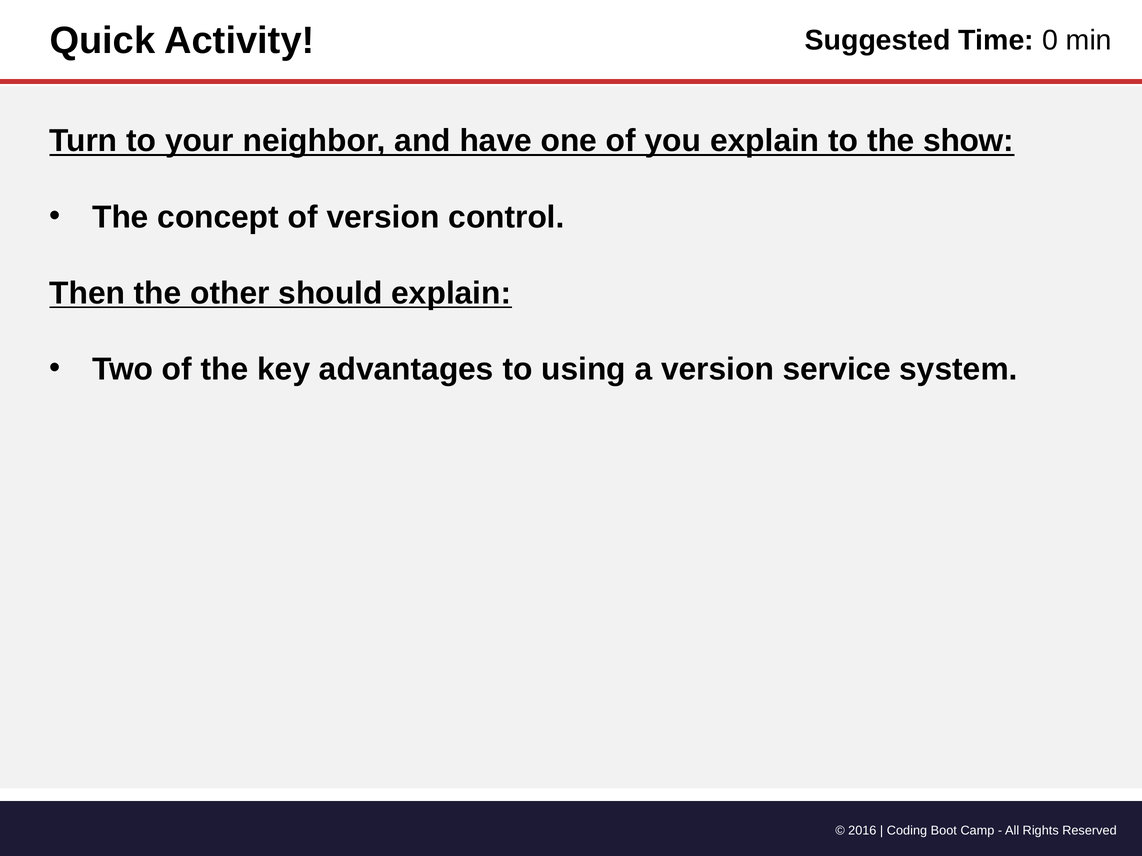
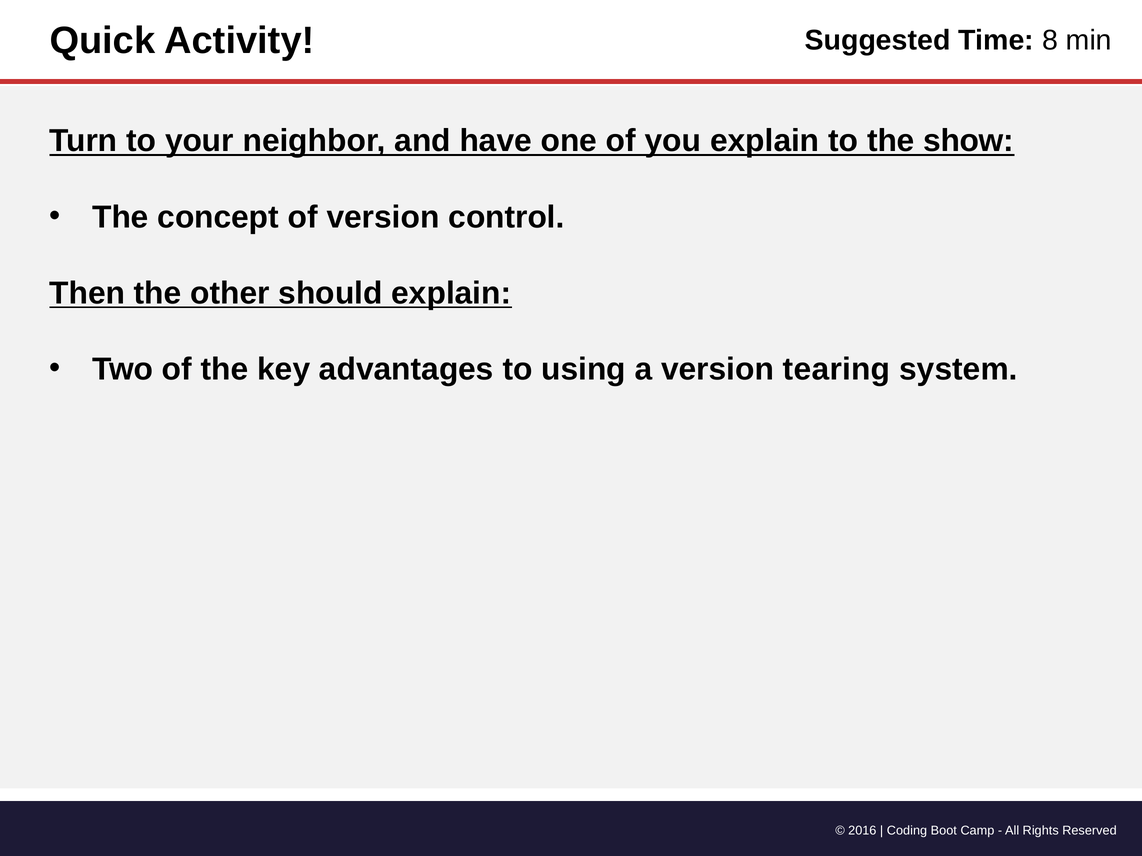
0: 0 -> 8
service: service -> tearing
